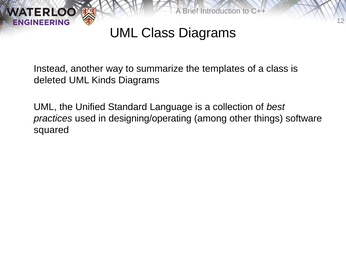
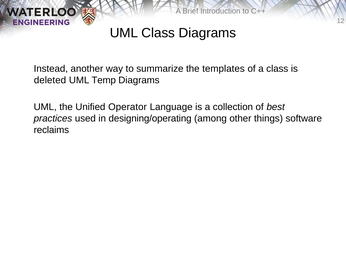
Kinds: Kinds -> Temp
Standard: Standard -> Operator
squared: squared -> reclaims
